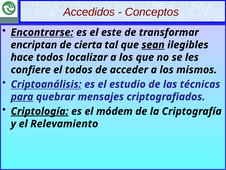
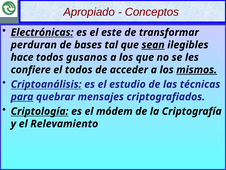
Accedidos: Accedidos -> Apropiado
Encontrarse: Encontrarse -> Electrónicas
encriptan: encriptan -> perduran
cierta: cierta -> bases
localizar: localizar -> gusanos
mismos underline: none -> present
Criptología underline: present -> none
